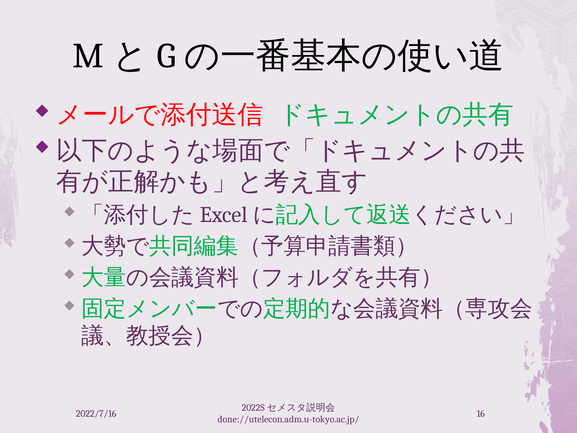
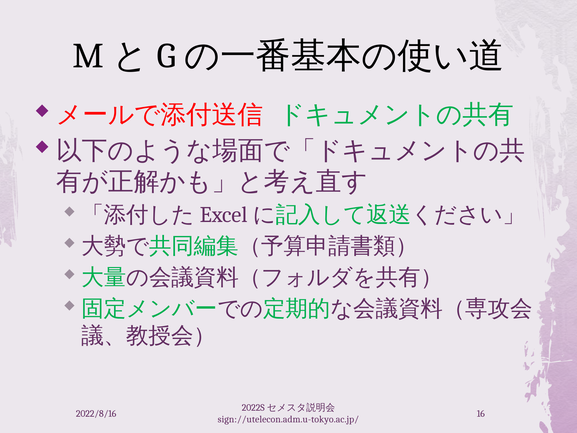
2022/7/16: 2022/7/16 -> 2022/8/16
done://utelecon.adm.u-tokyo.ac.jp/: done://utelecon.adm.u-tokyo.ac.jp/ -> sign://utelecon.adm.u-tokyo.ac.jp/
